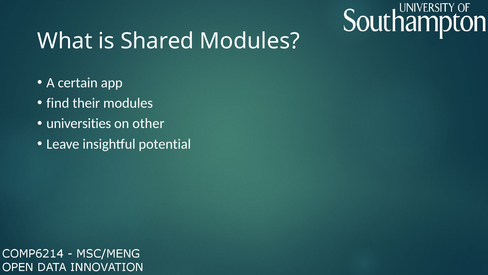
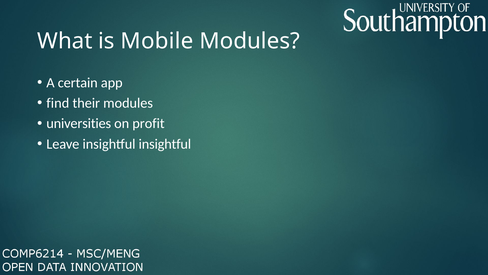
Shared: Shared -> Mobile
other: other -> profit
insightful potential: potential -> insightful
